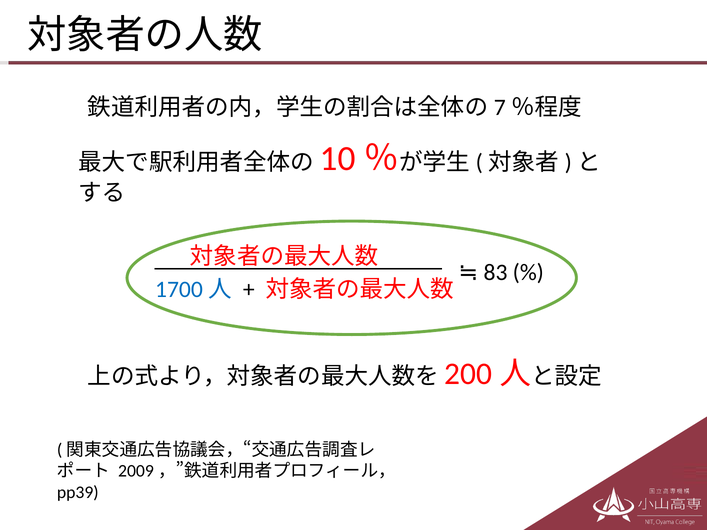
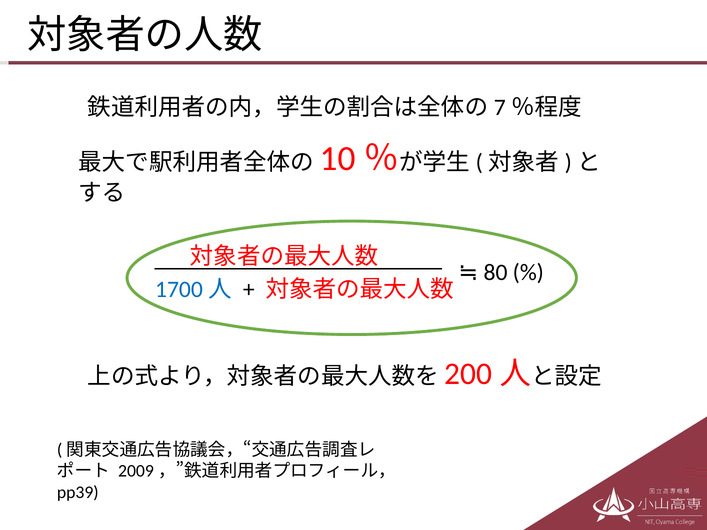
83: 83 -> 80
